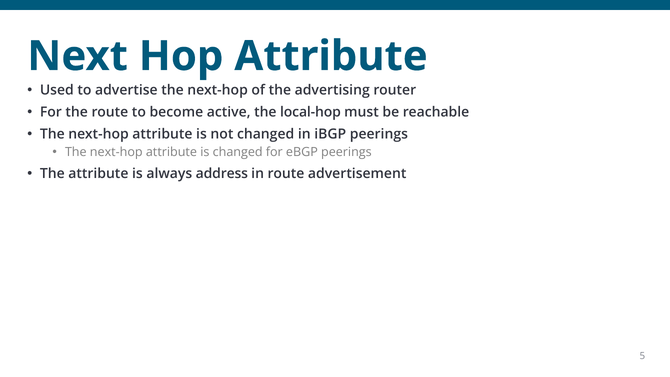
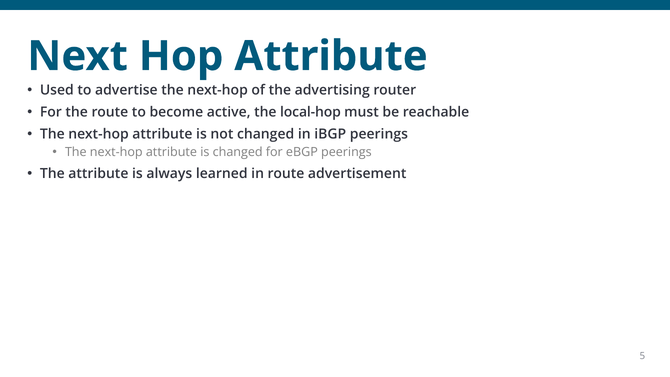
address: address -> learned
